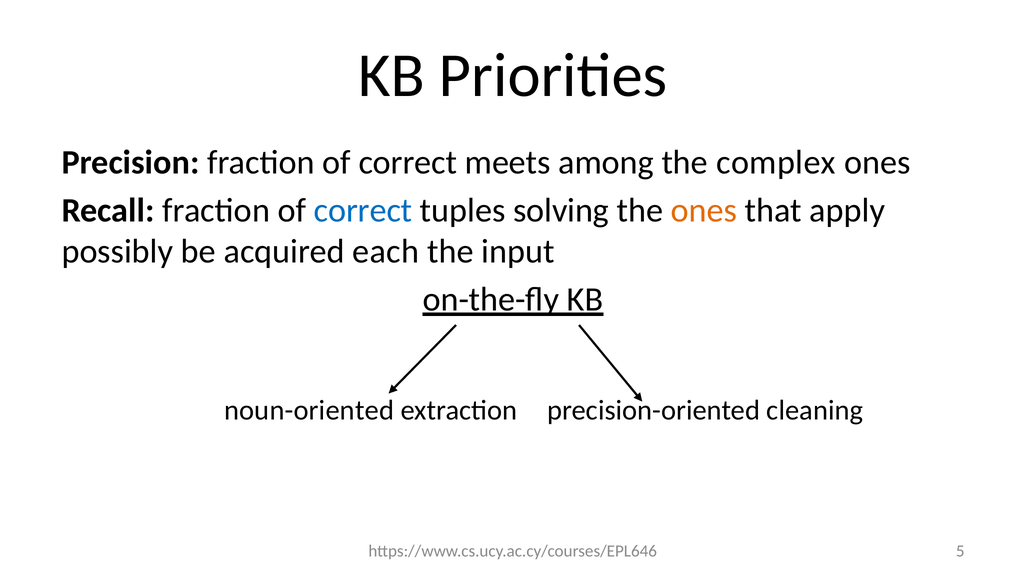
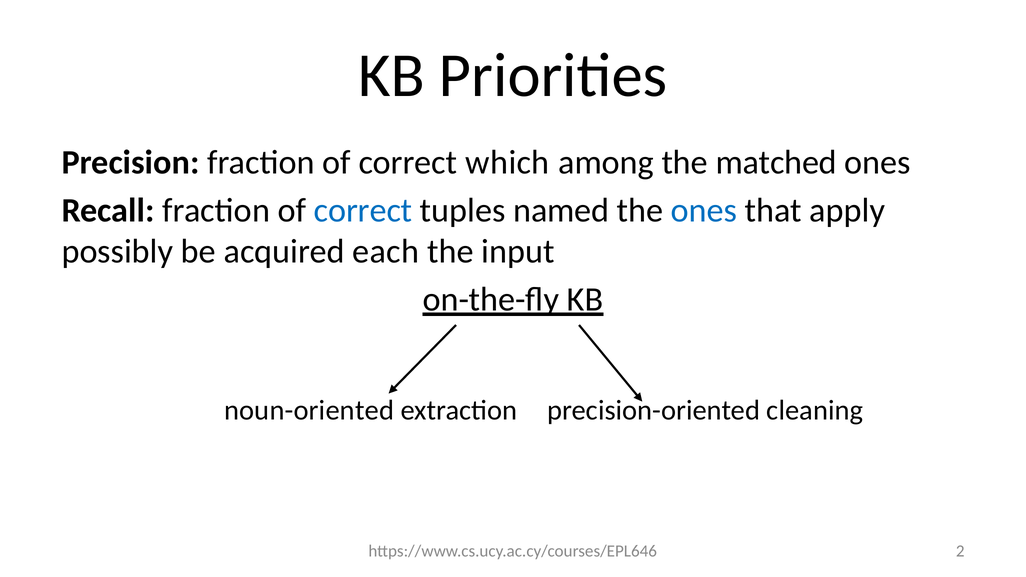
meets: meets -> which
complex: complex -> matched
solving: solving -> named
ones at (704, 211) colour: orange -> blue
5: 5 -> 2
